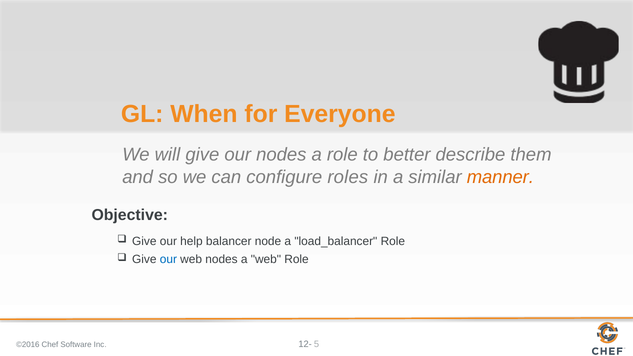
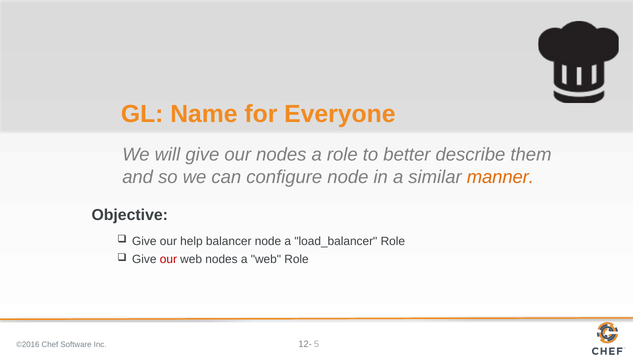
When: When -> Name
configure roles: roles -> node
our at (168, 259) colour: blue -> red
